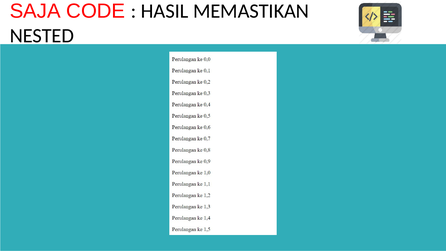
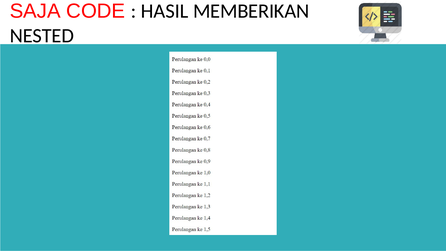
MEMASTIKAN: MEMASTIKAN -> MEMBERIKAN
